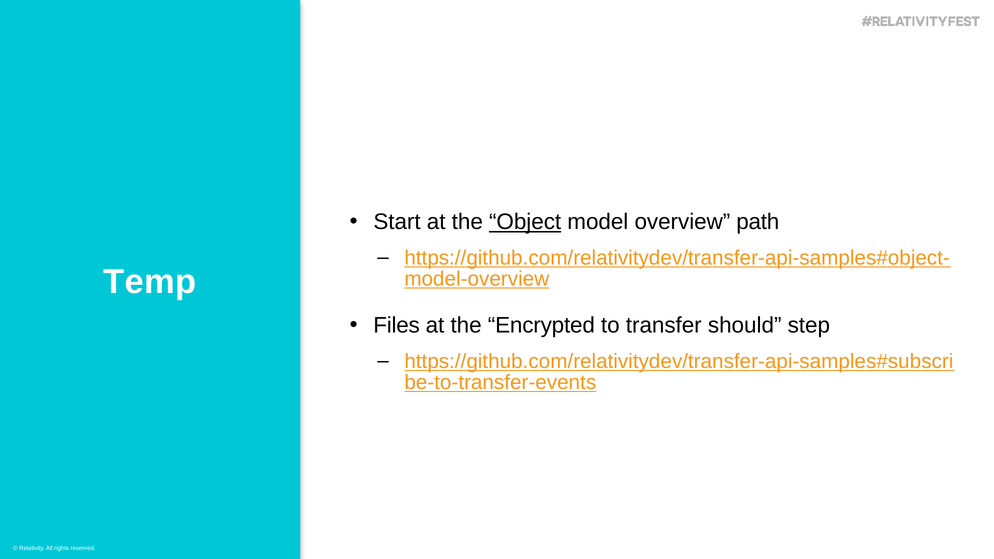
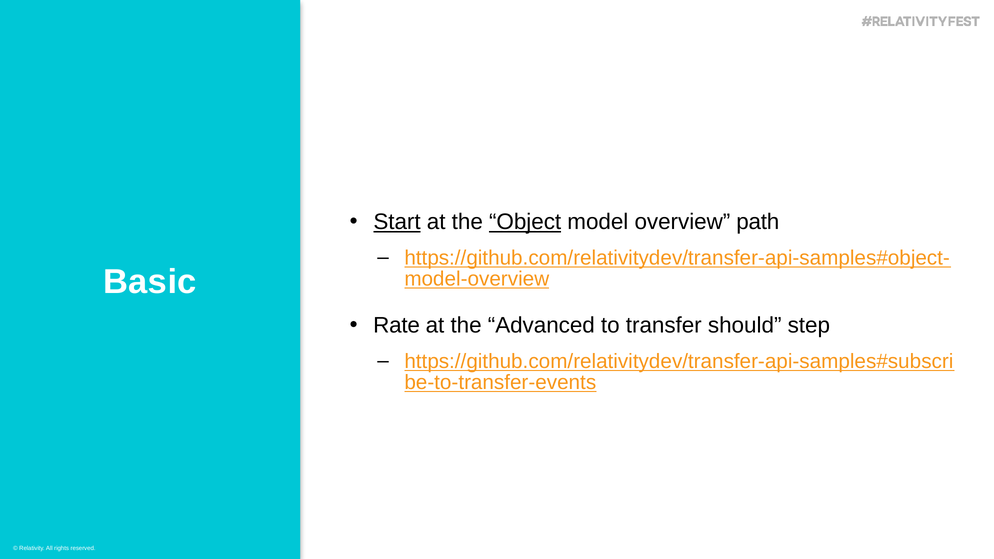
Start underline: none -> present
Temp: Temp -> Basic
Files: Files -> Rate
Encrypted: Encrypted -> Advanced
